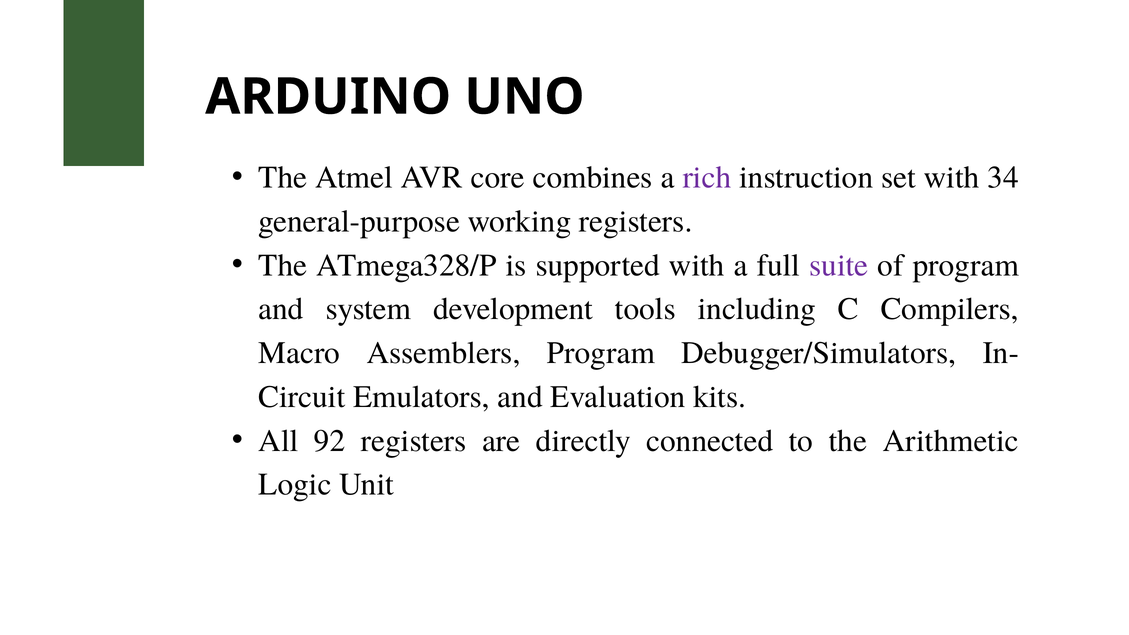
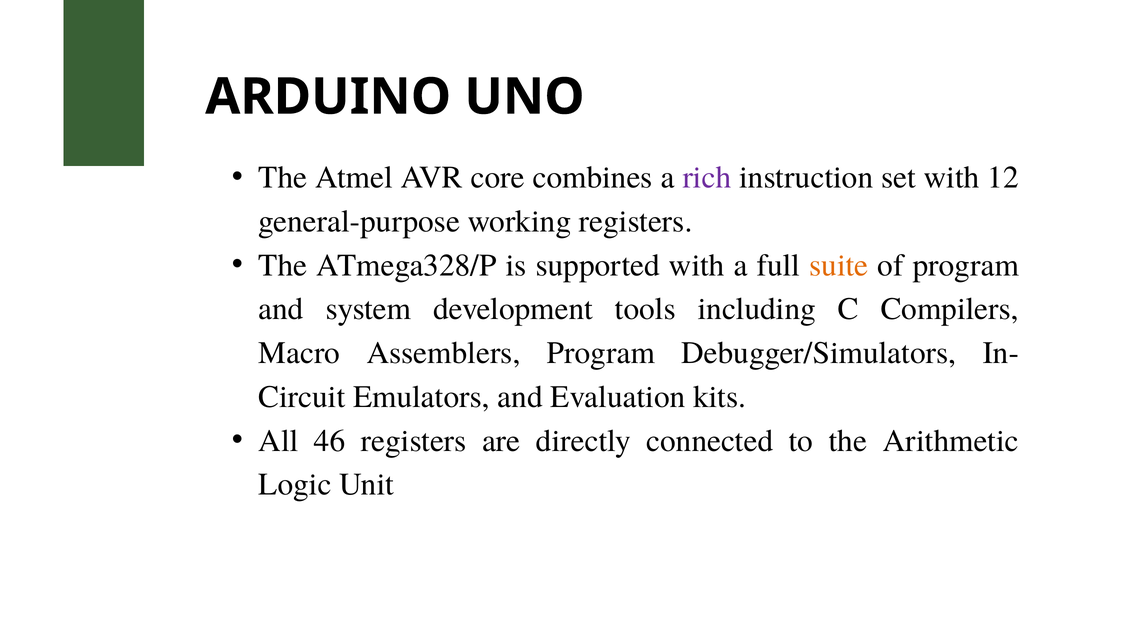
34: 34 -> 12
suite colour: purple -> orange
92: 92 -> 46
